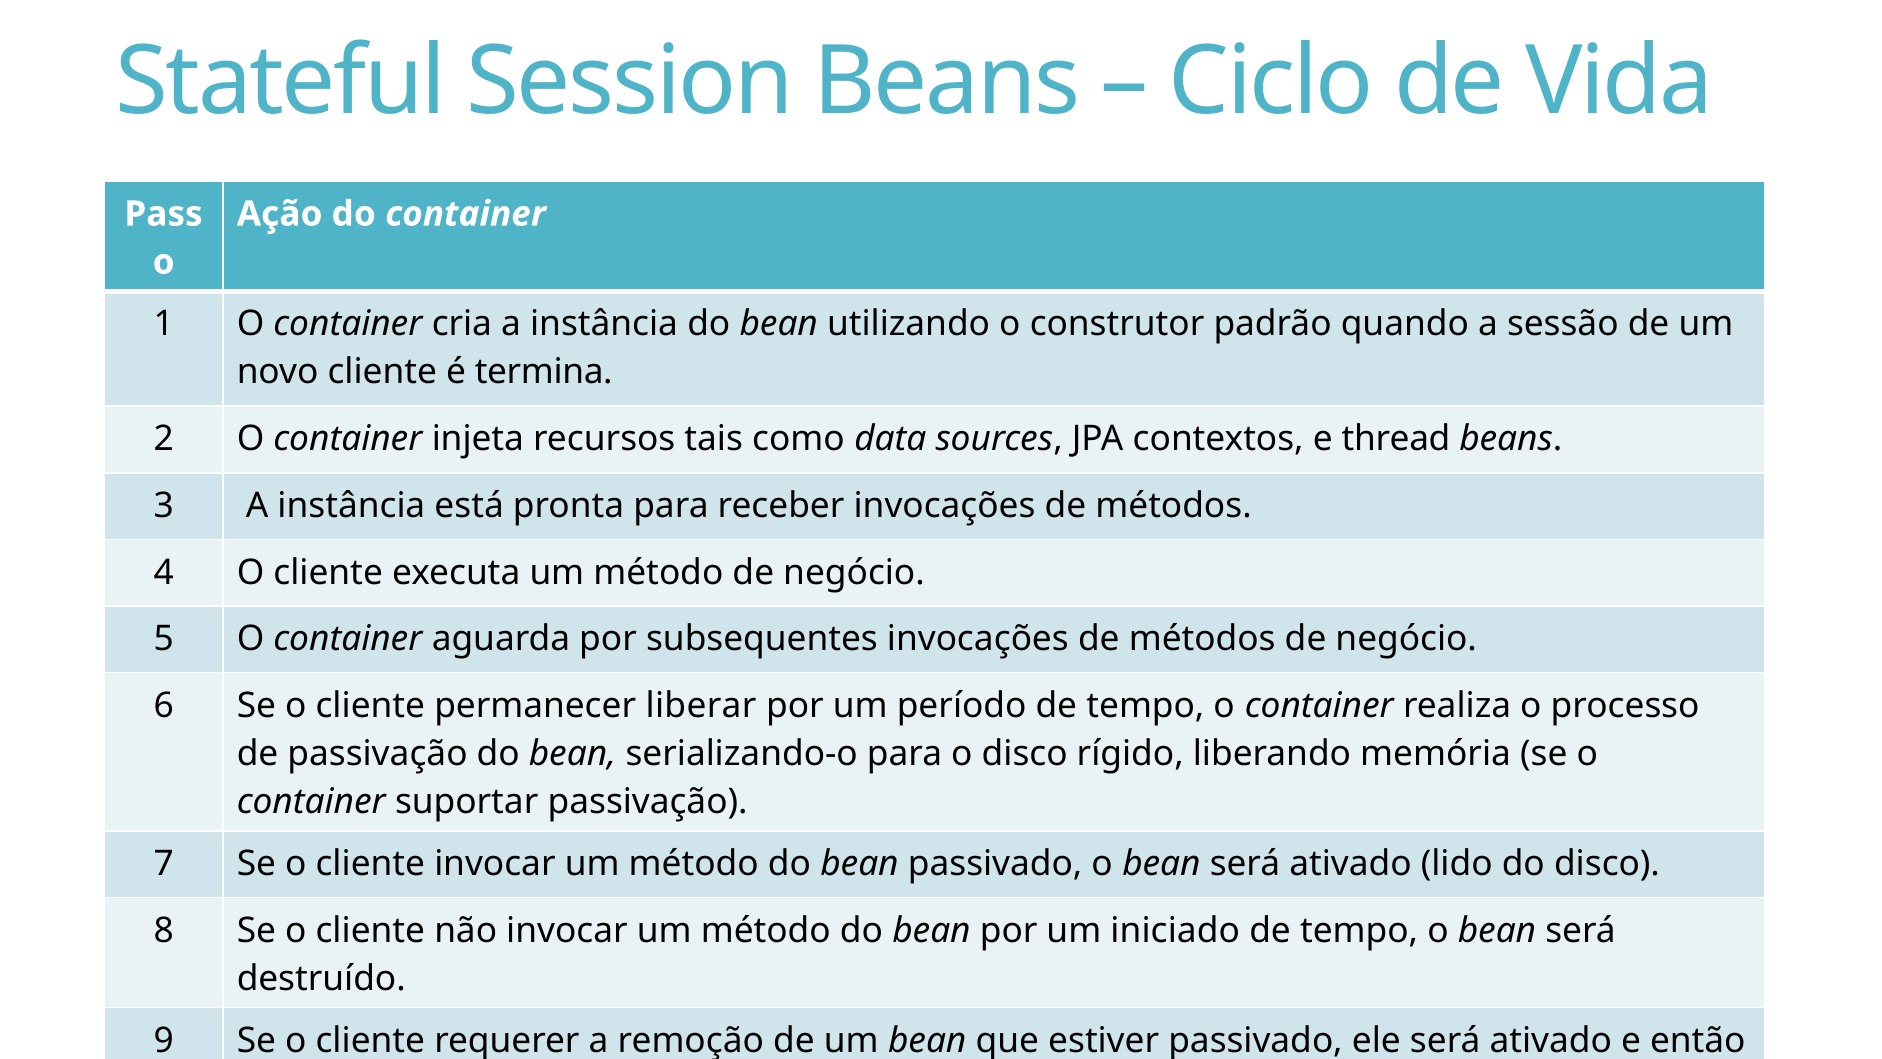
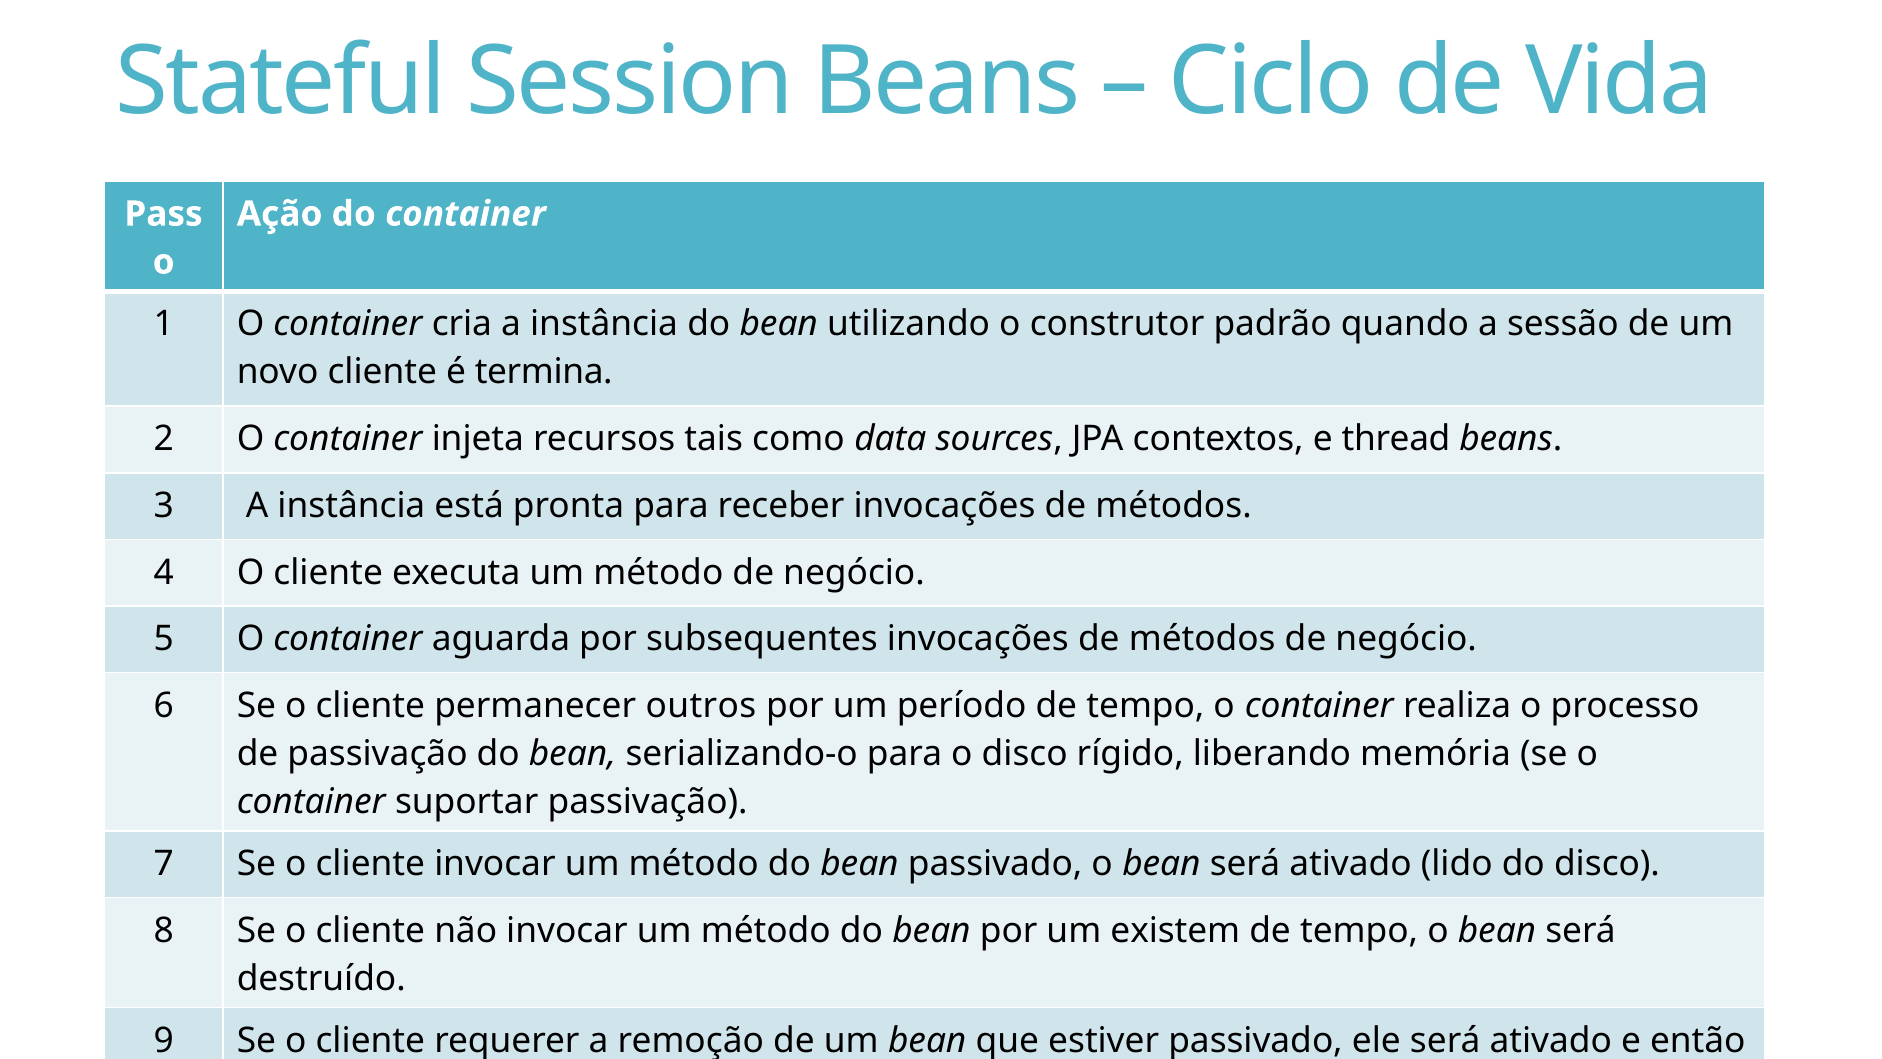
liberar: liberar -> outros
iniciado: iniciado -> existem
